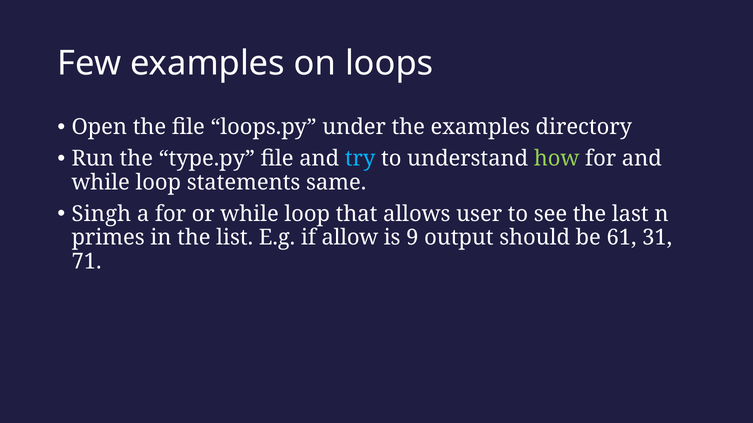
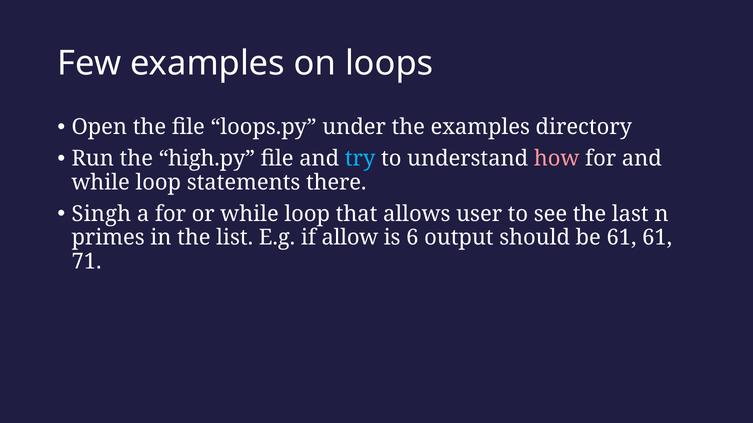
type.py: type.py -> high.py
how colour: light green -> pink
same: same -> there
9: 9 -> 6
61 31: 31 -> 61
